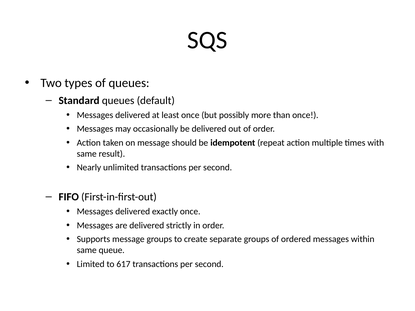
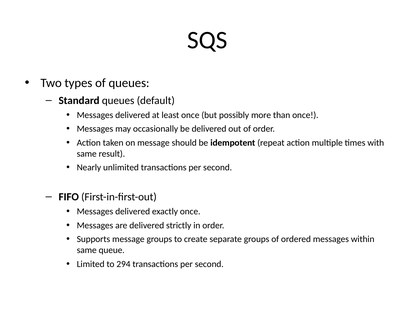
617: 617 -> 294
